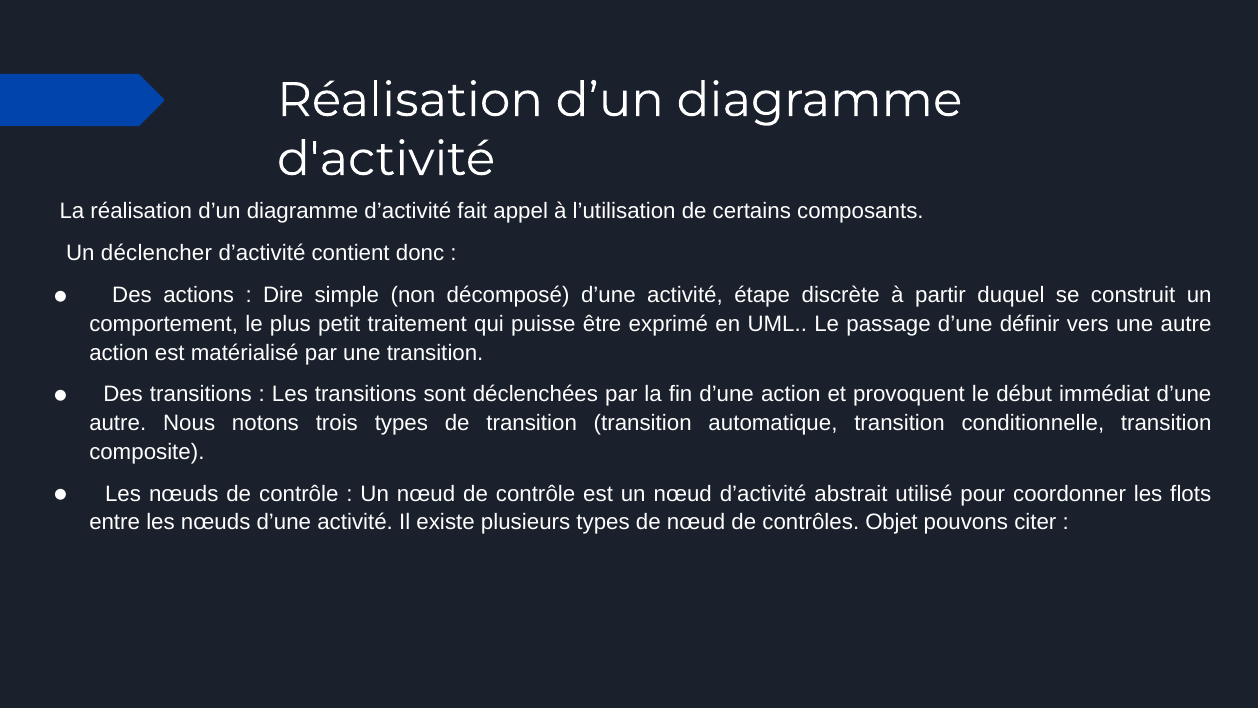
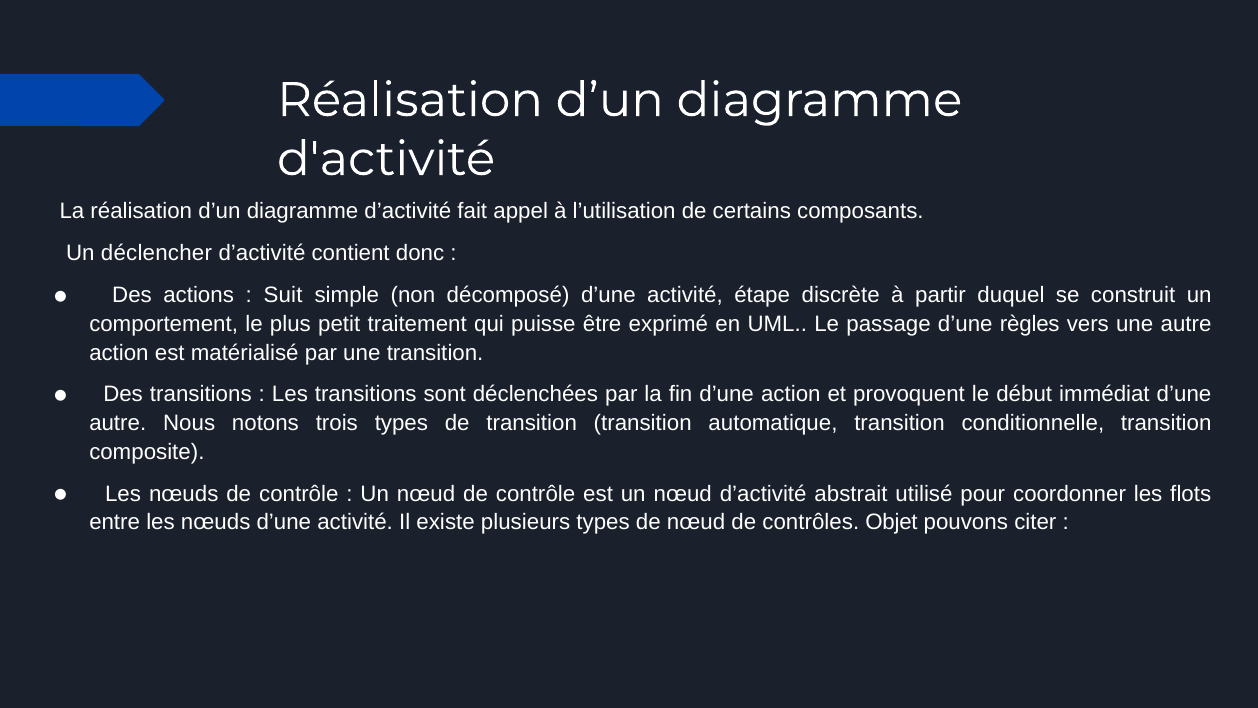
Dire: Dire -> Suit
définir: définir -> règles
